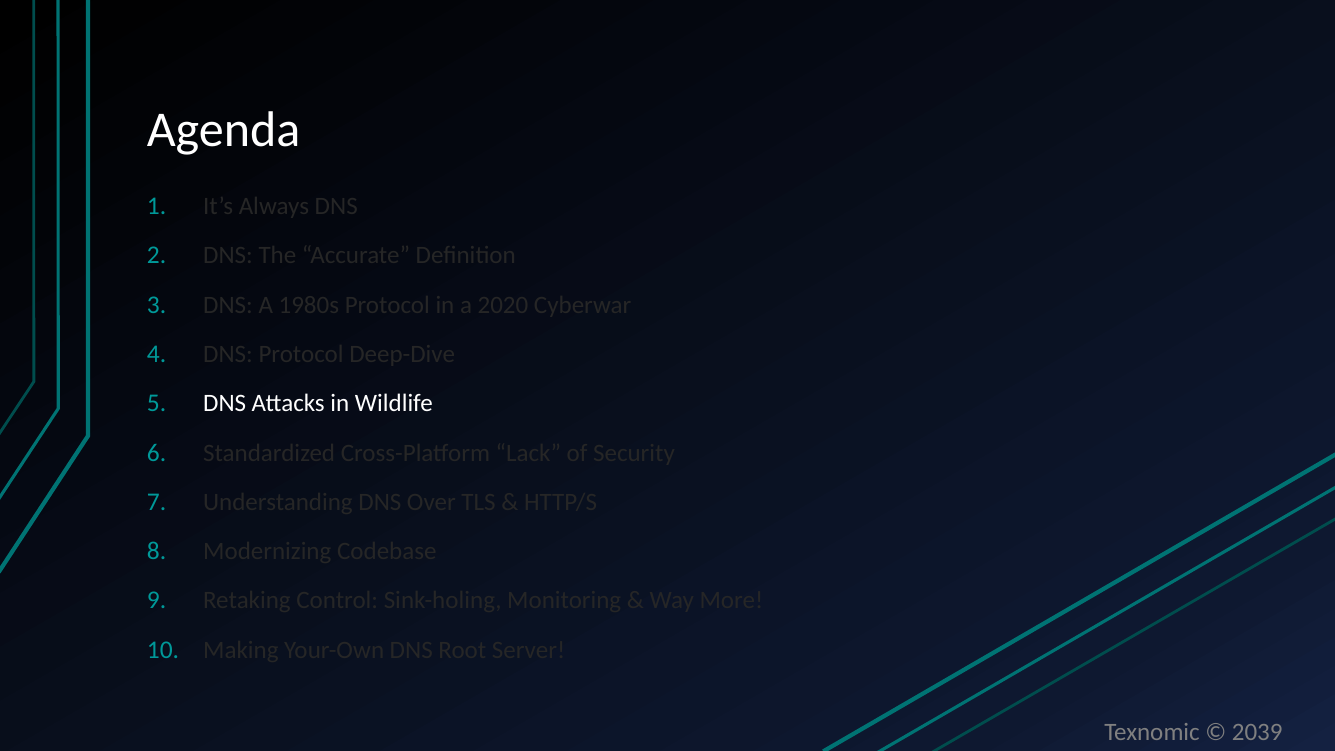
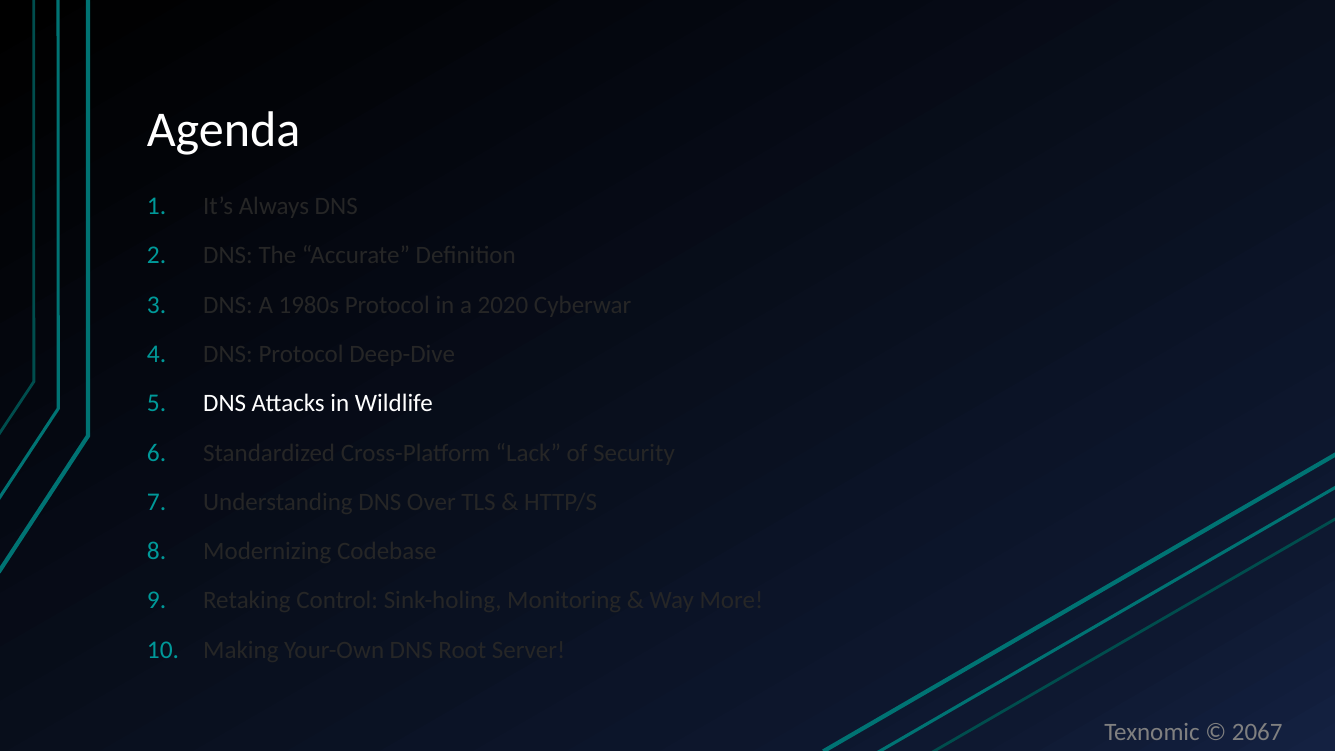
2039: 2039 -> 2067
